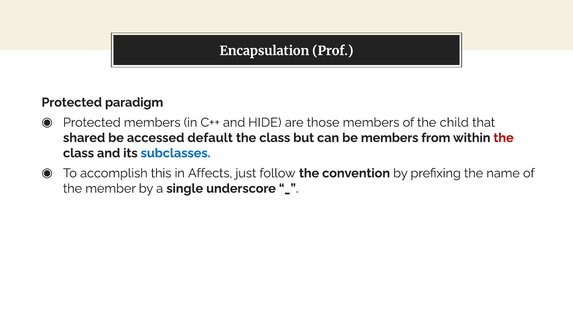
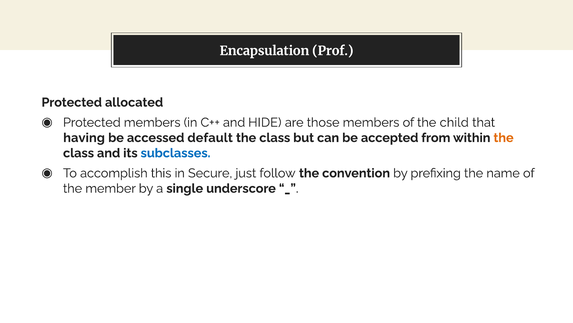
paradigm: paradigm -> allocated
shared: shared -> having
be members: members -> accepted
the at (504, 138) colour: red -> orange
Affects: Affects -> Secure
